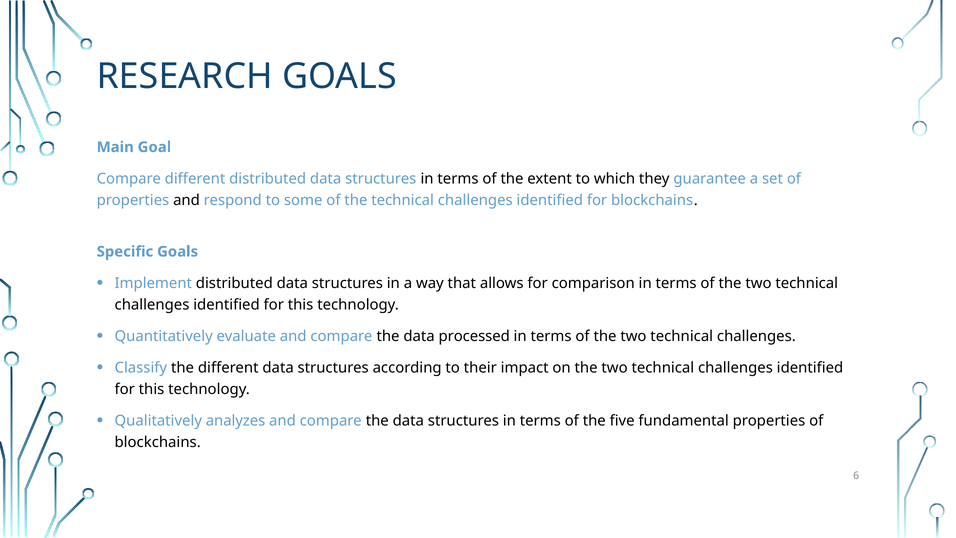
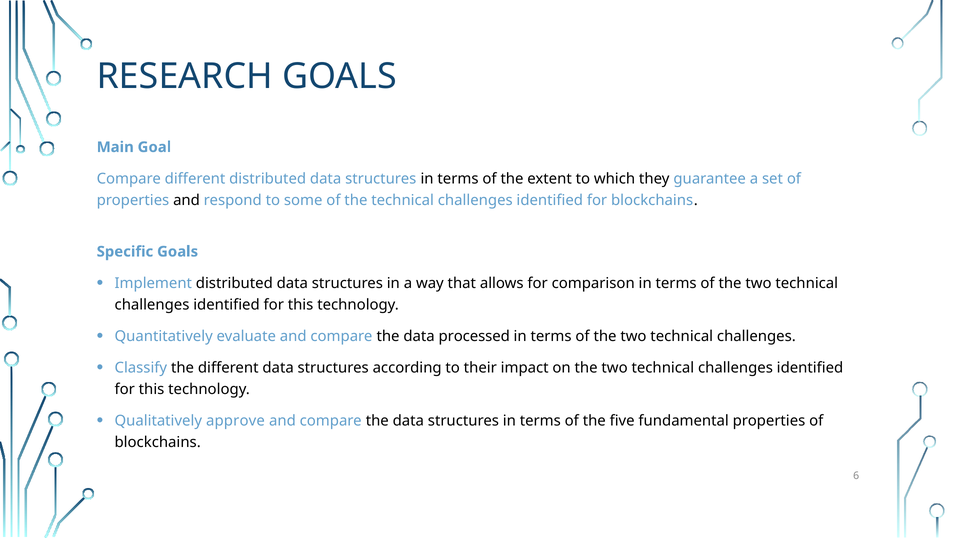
analyzes: analyzes -> approve
